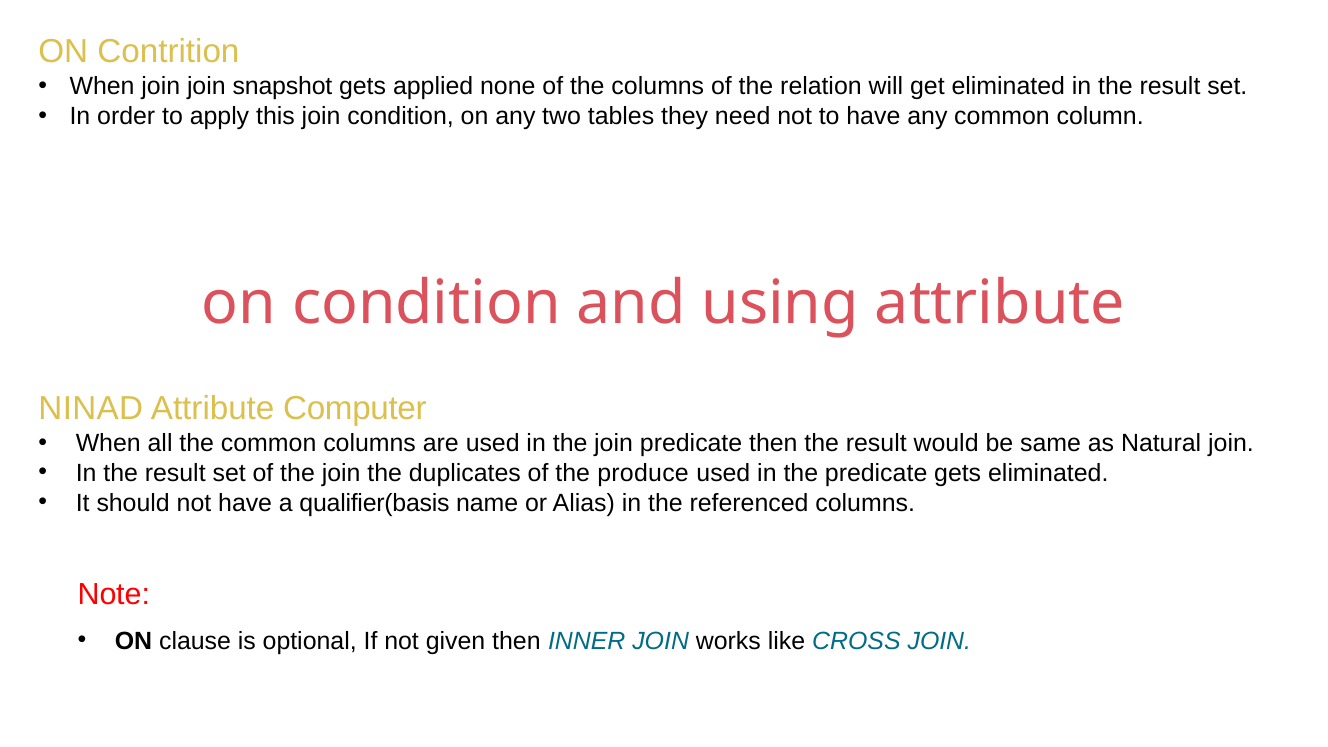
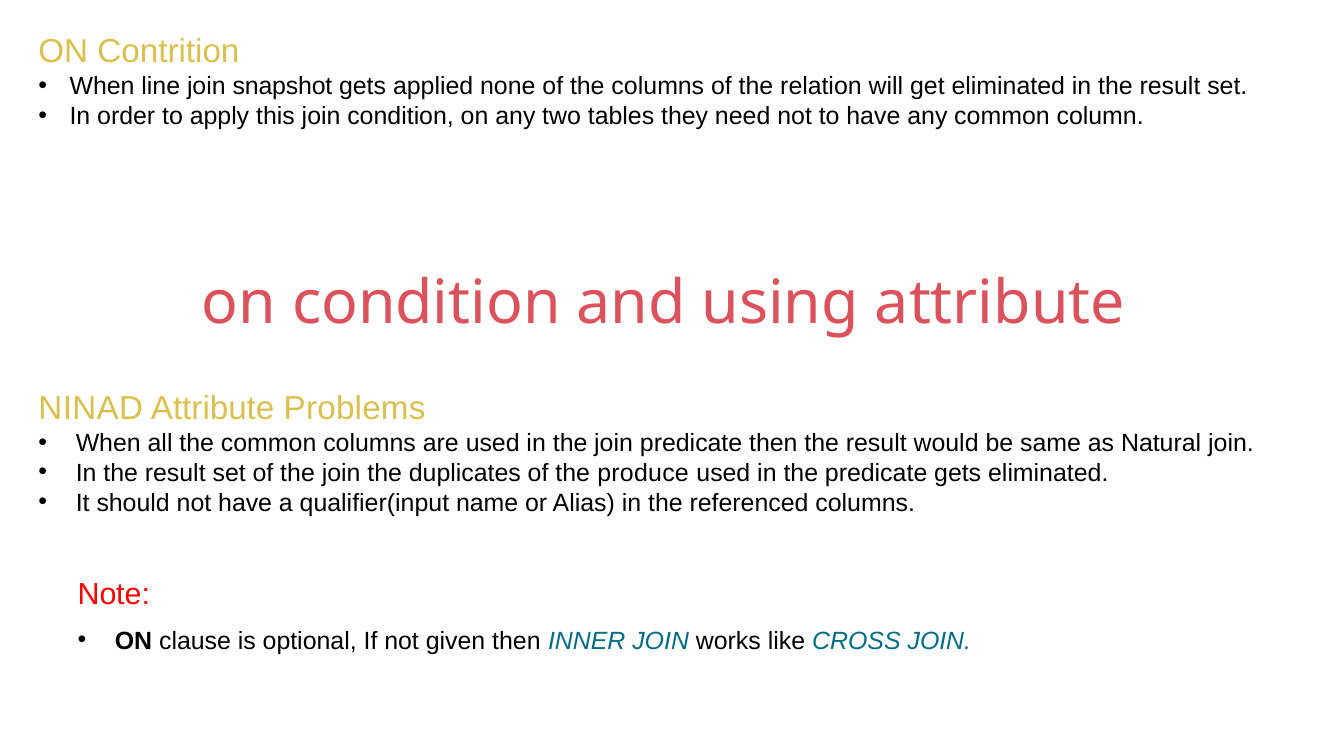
When join: join -> line
Computer: Computer -> Problems
qualifier(basis: qualifier(basis -> qualifier(input
